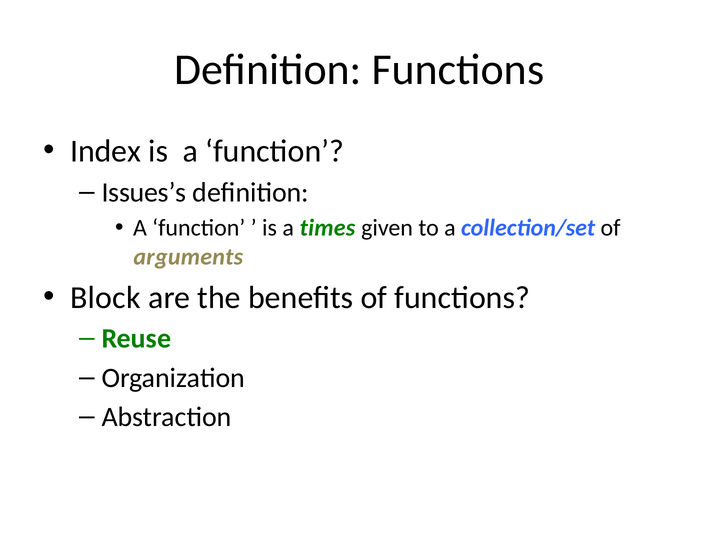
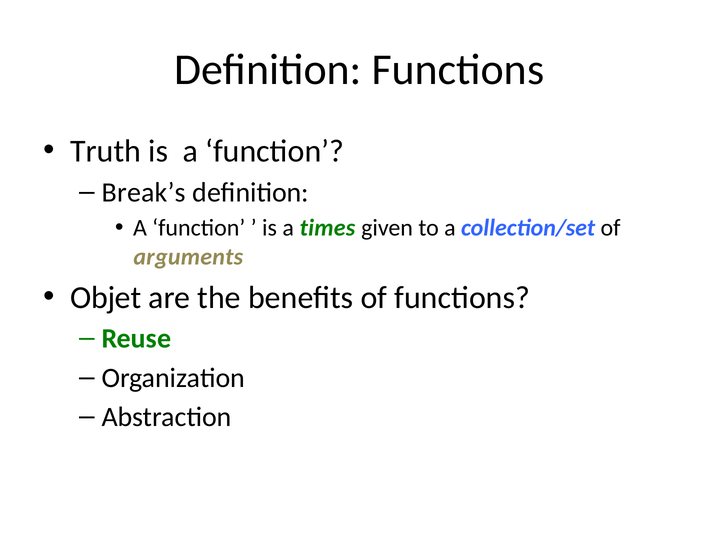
Index: Index -> Truth
Issues’s: Issues’s -> Break’s
Block: Block -> Objet
